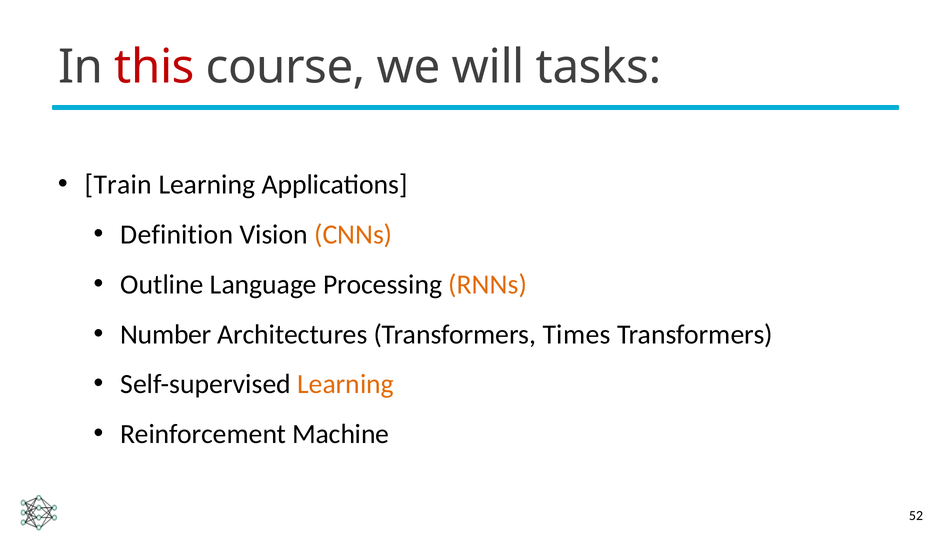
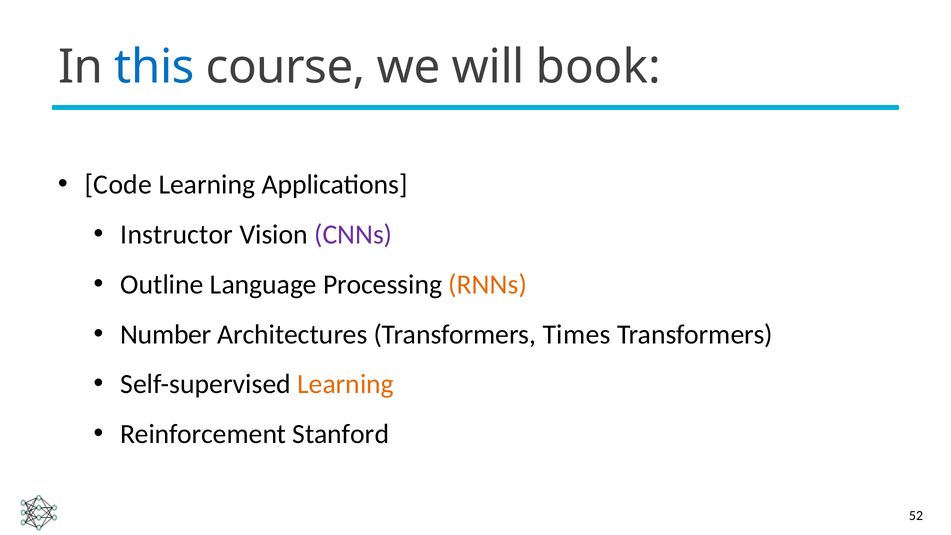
this colour: red -> blue
tasks: tasks -> book
Train: Train -> Code
Definition: Definition -> Instructor
CNNs colour: orange -> purple
Machine: Machine -> Stanford
